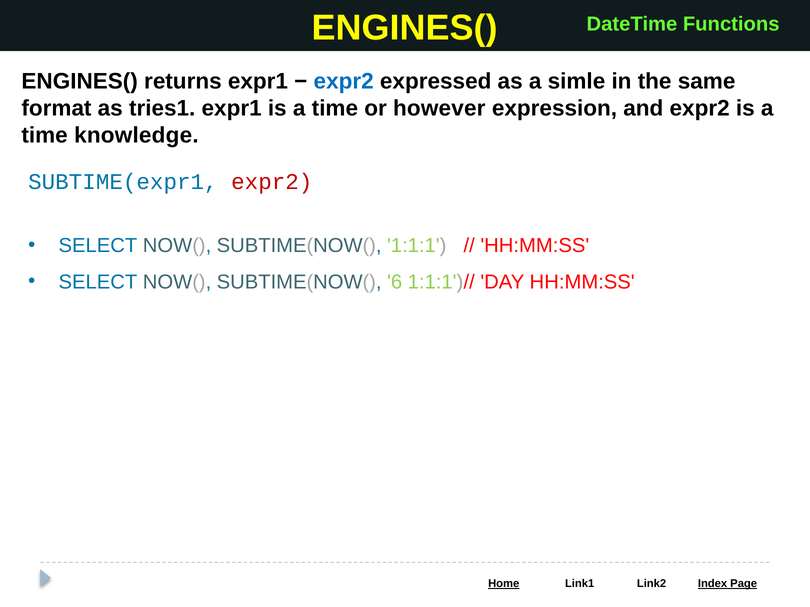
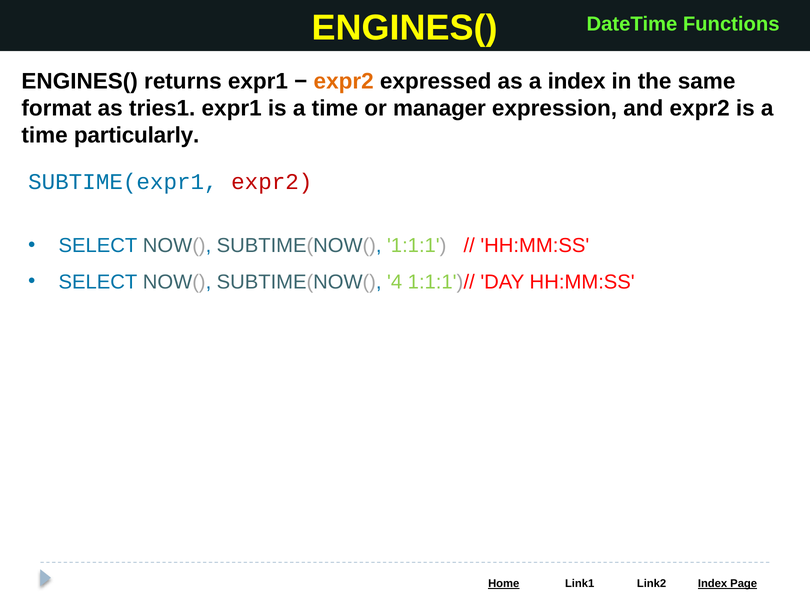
expr2 at (344, 81) colour: blue -> orange
a simle: simle -> index
however: however -> manager
knowledge: knowledge -> particularly
6: 6 -> 4
